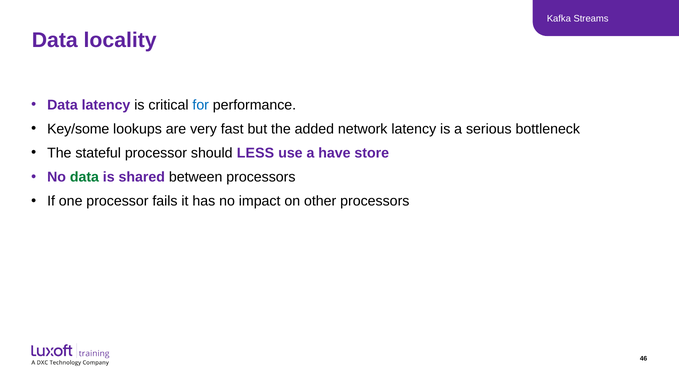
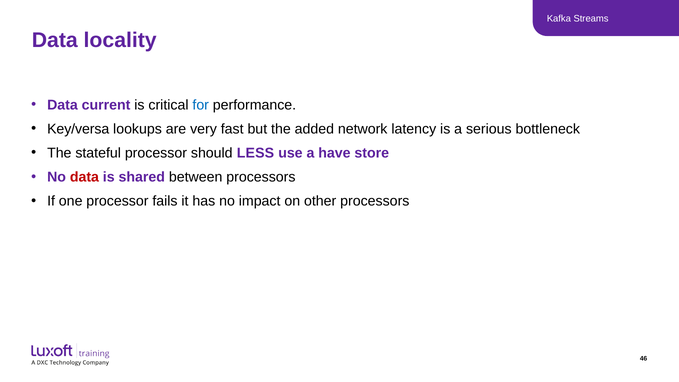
Data latency: latency -> current
Key/some: Key/some -> Key/versa
data at (84, 177) colour: green -> red
